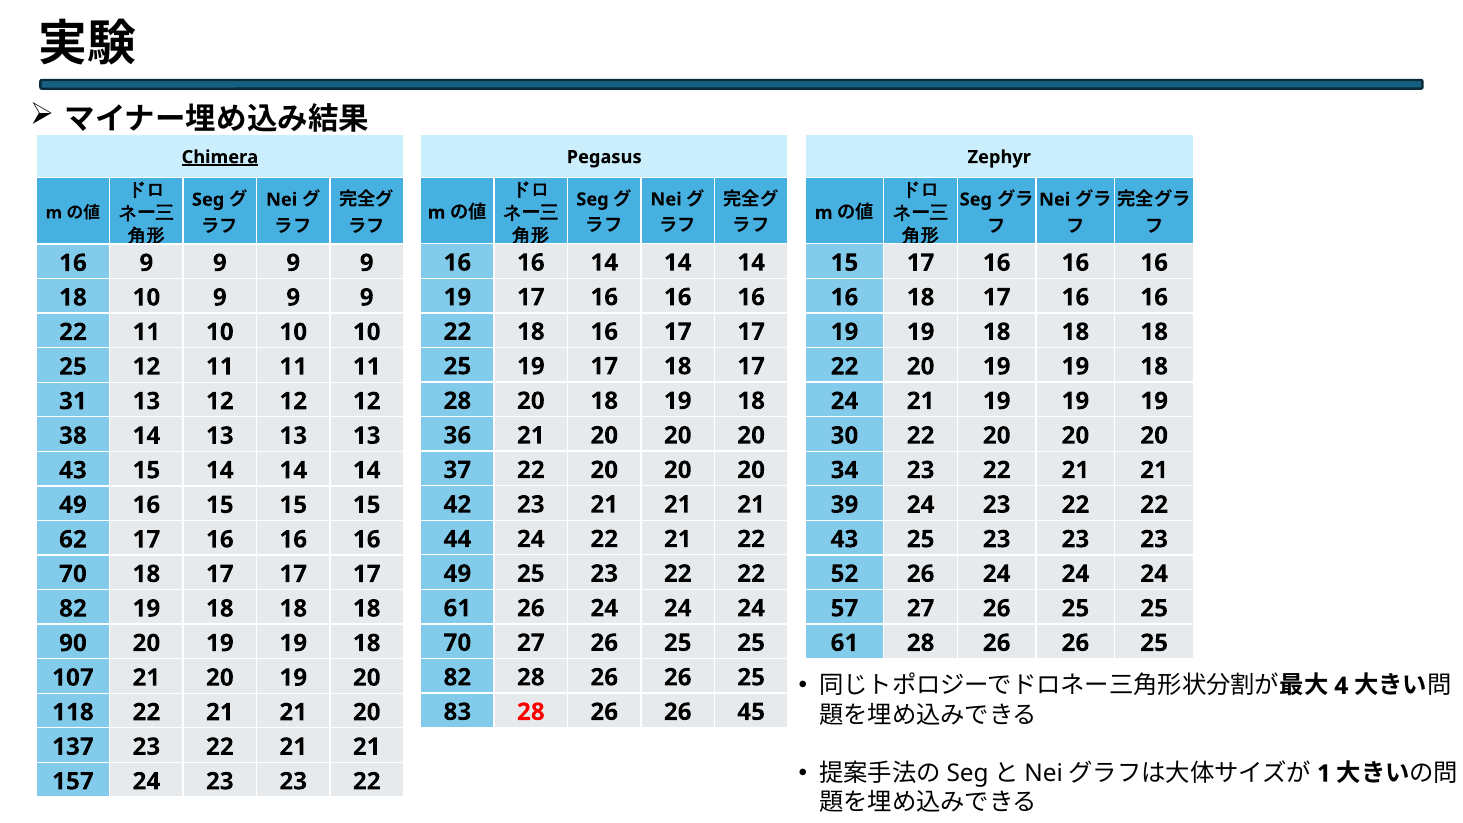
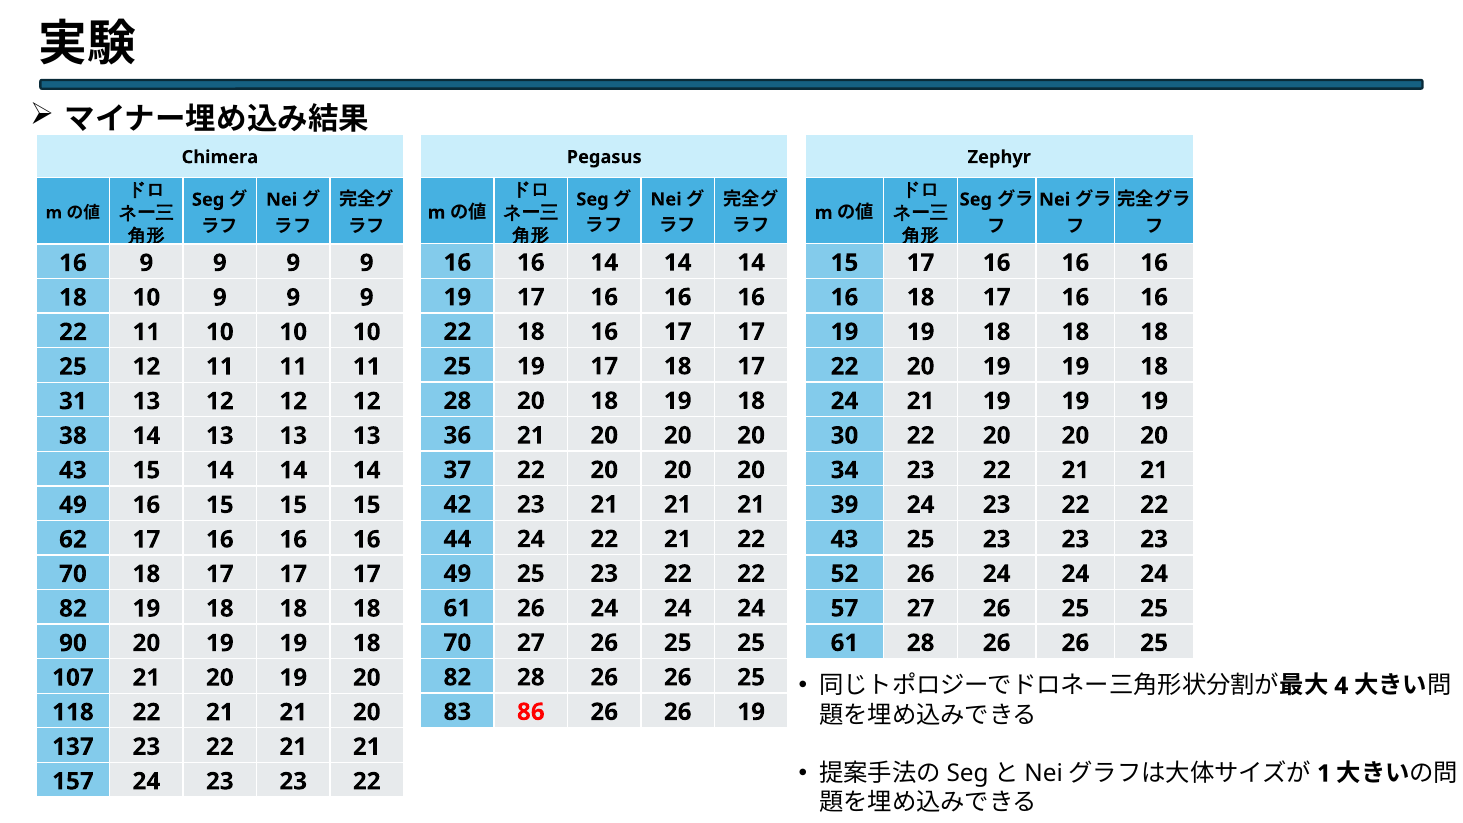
Chimera underline: present -> none
83 28: 28 -> 86
26 45: 45 -> 19
